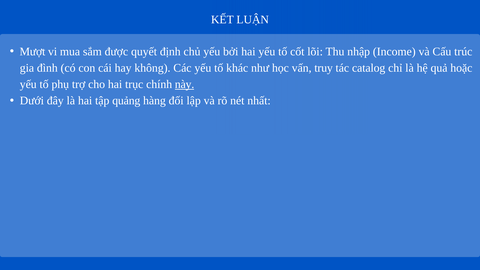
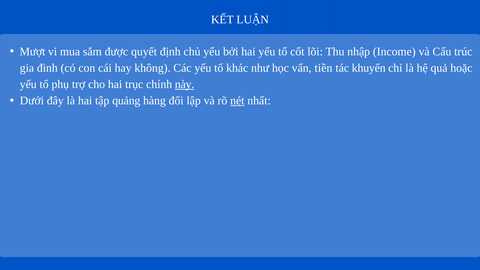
truy: truy -> tiền
catalog: catalog -> khuyến
nét underline: none -> present
